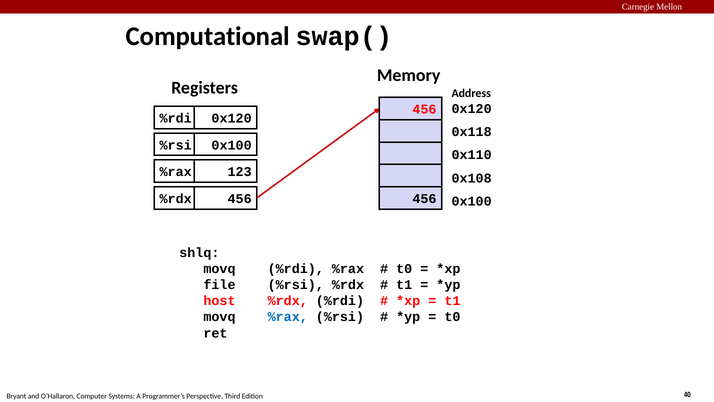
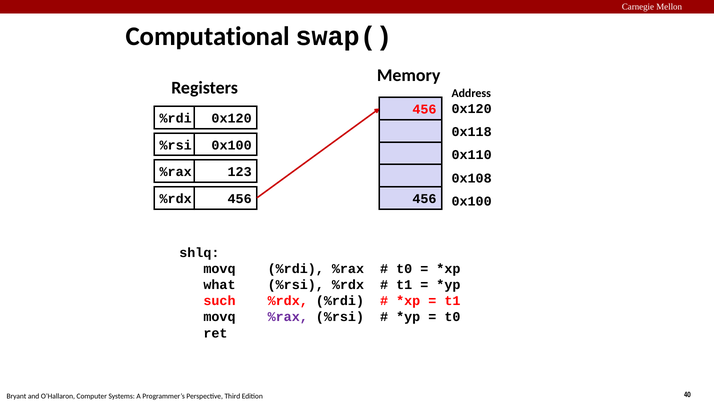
file: file -> what
host: host -> such
%rax at (288, 317) colour: blue -> purple
